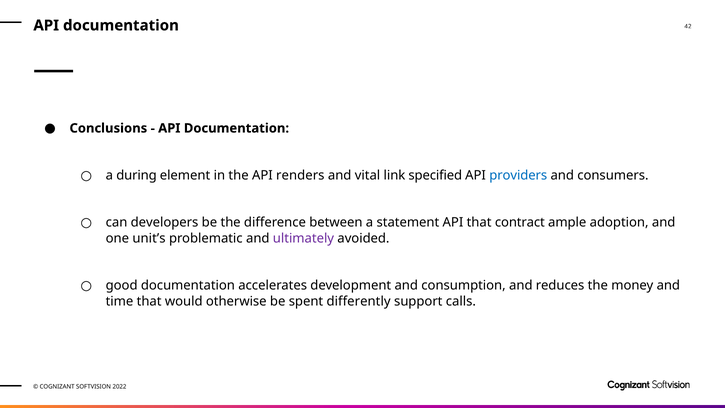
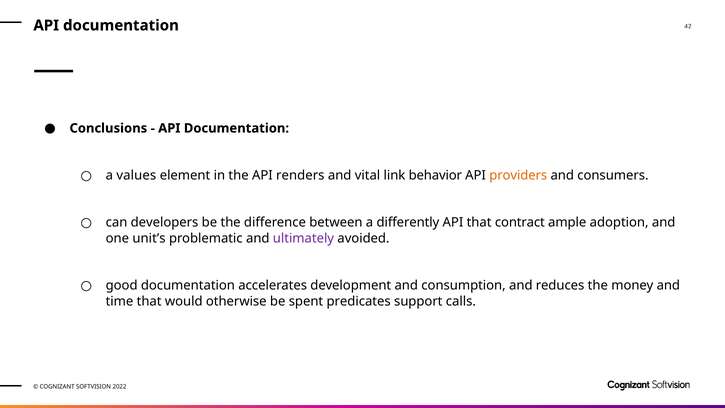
during: during -> values
specified: specified -> behavior
providers colour: blue -> orange
statement: statement -> differently
differently: differently -> predicates
